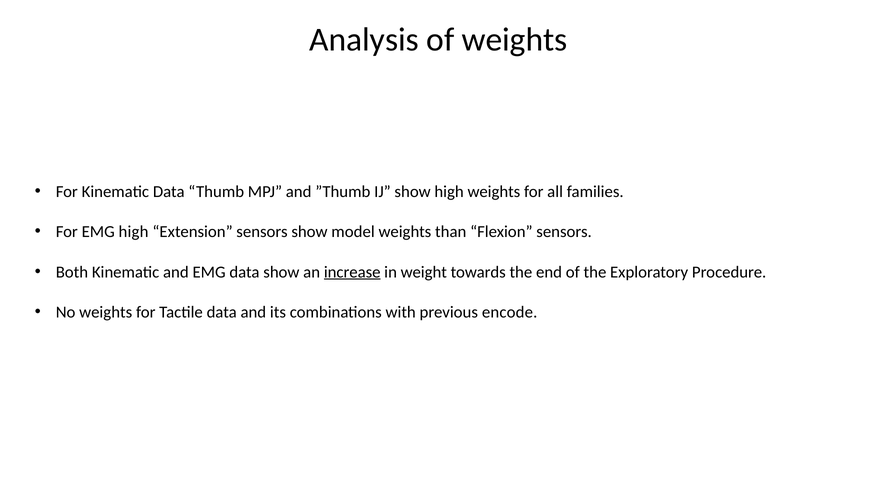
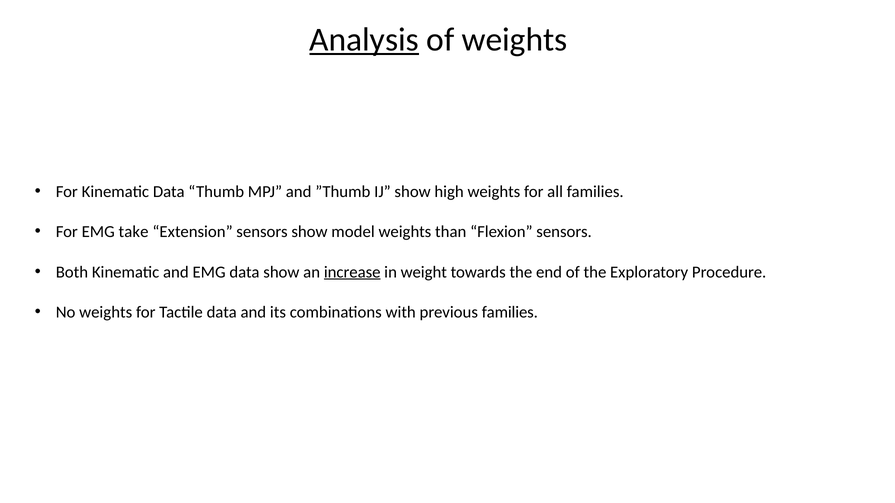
Analysis underline: none -> present
EMG high: high -> take
previous encode: encode -> families
